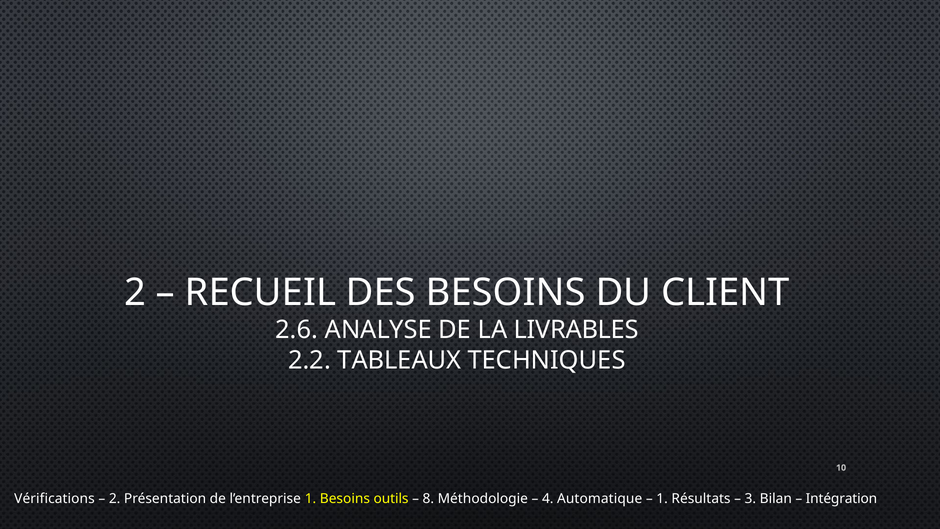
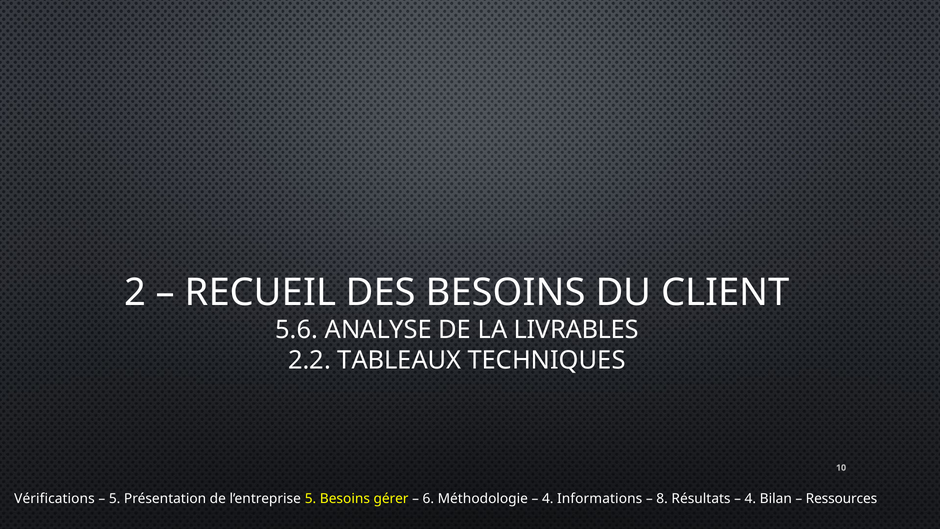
2.6: 2.6 -> 5.6
2 at (115, 499): 2 -> 5
l’entreprise 1: 1 -> 5
outils: outils -> gérer
8: 8 -> 6
Automatique: Automatique -> Informations
1 at (662, 499): 1 -> 8
3 at (750, 499): 3 -> 4
Intégration: Intégration -> Ressources
